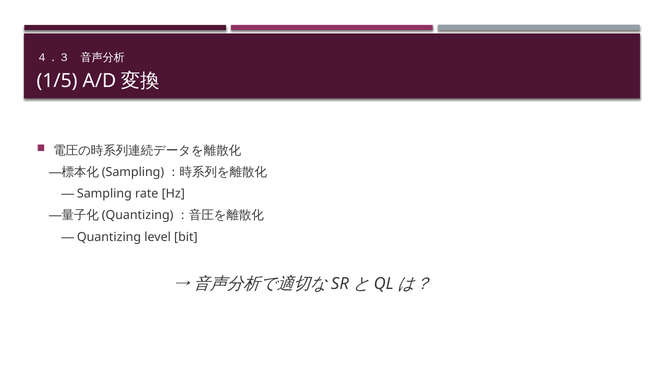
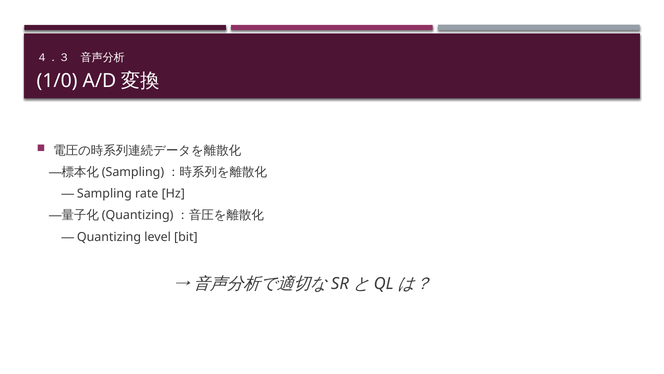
1/5: 1/5 -> 1/0
